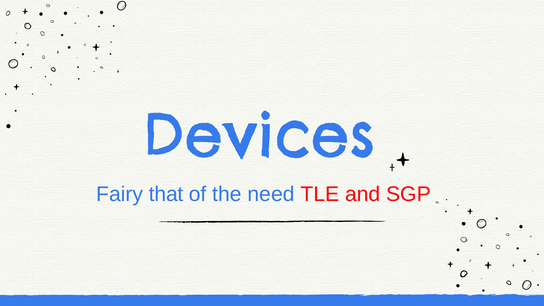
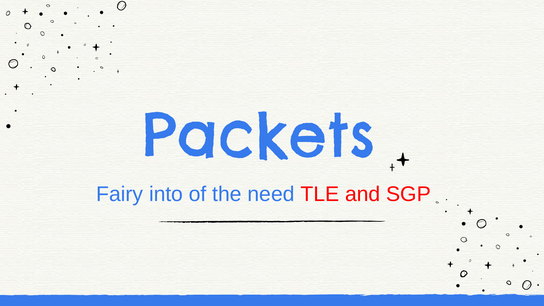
Devices: Devices -> Packets
that: that -> into
